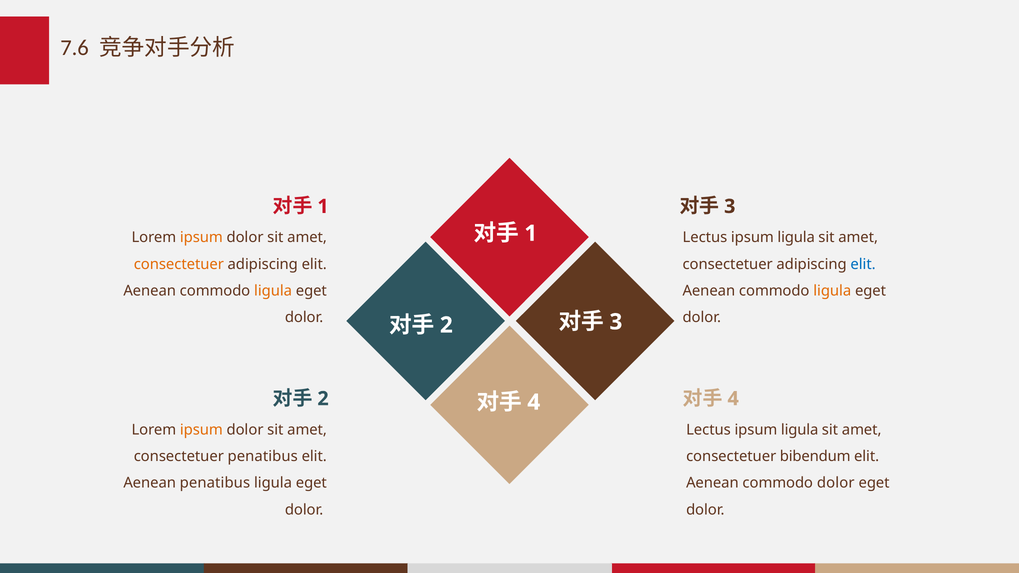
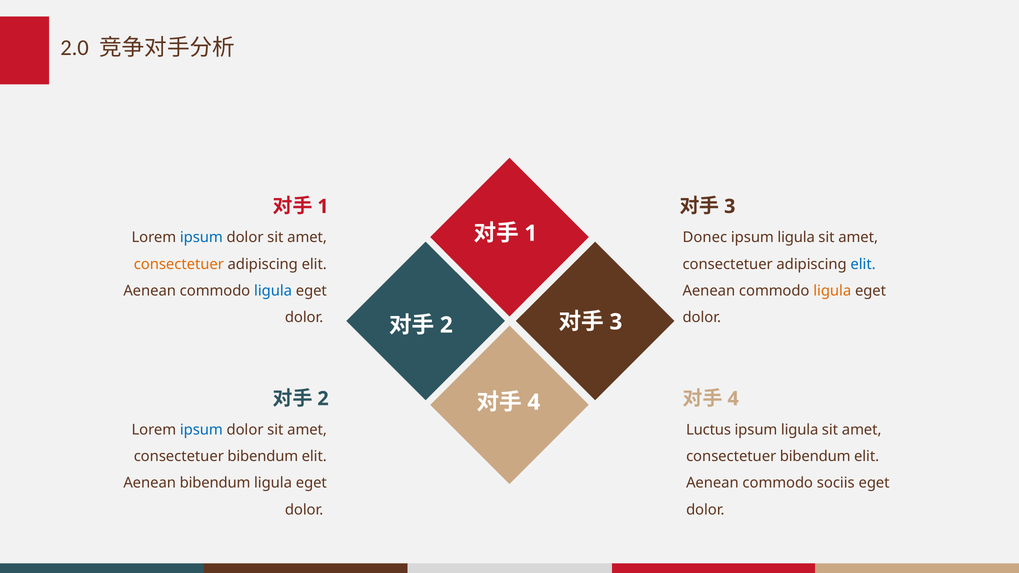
7.6: 7.6 -> 2.0
ipsum at (201, 238) colour: orange -> blue
Lectus at (705, 238): Lectus -> Donec
ligula at (273, 291) colour: orange -> blue
ipsum at (201, 430) colour: orange -> blue
Lectus at (708, 430): Lectus -> Luctus
penatibus at (263, 457): penatibus -> bibendum
Aenean penatibus: penatibus -> bibendum
commodo dolor: dolor -> sociis
